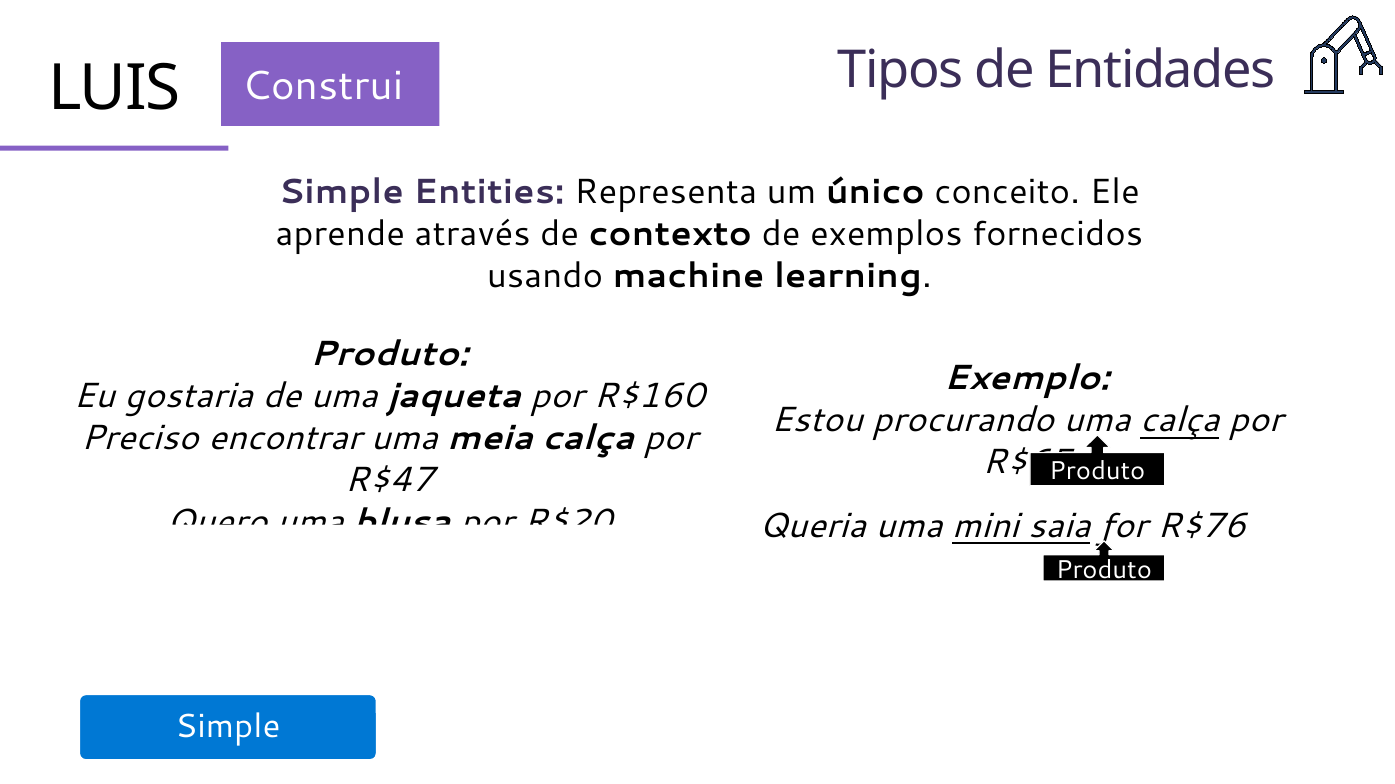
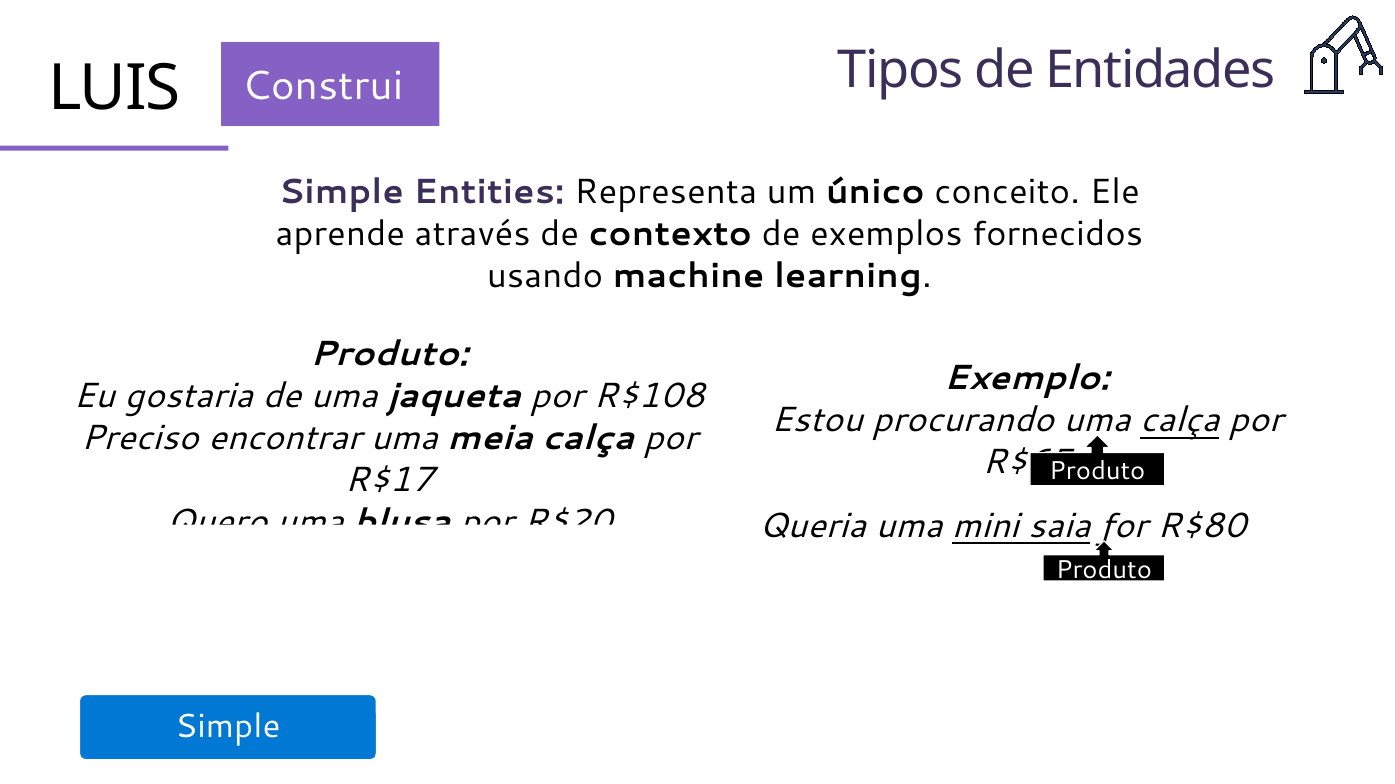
R$160: R$160 -> R$108
R$47: R$47 -> R$17
R$76: R$76 -> R$80
